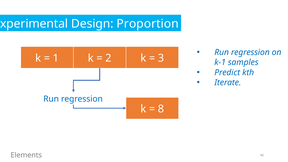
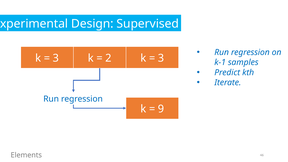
Proportion: Proportion -> Supervised
1 at (56, 58): 1 -> 3
8: 8 -> 9
